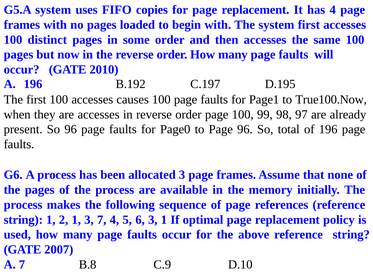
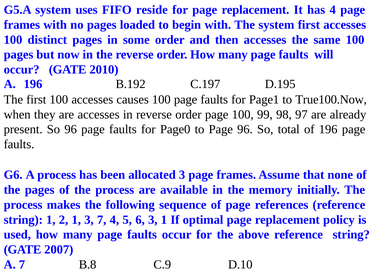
copies: copies -> reside
